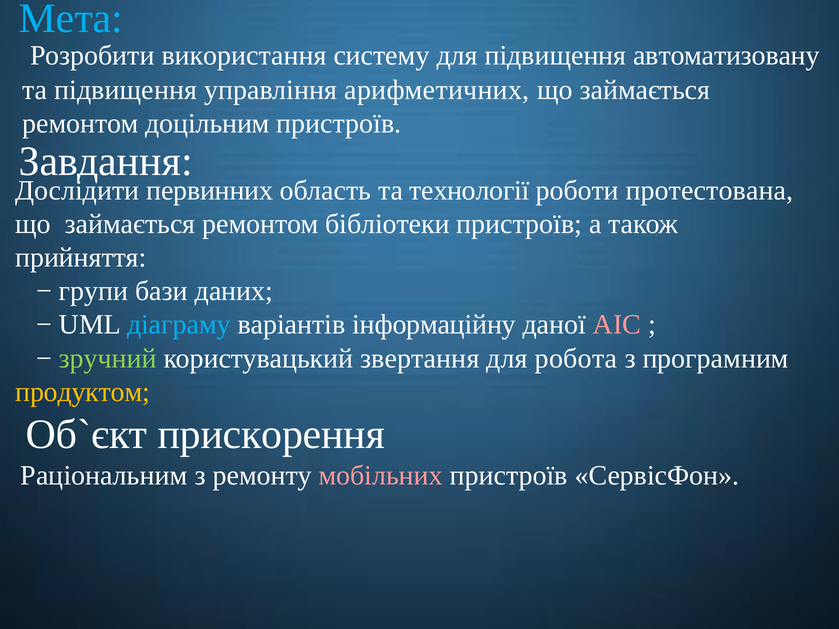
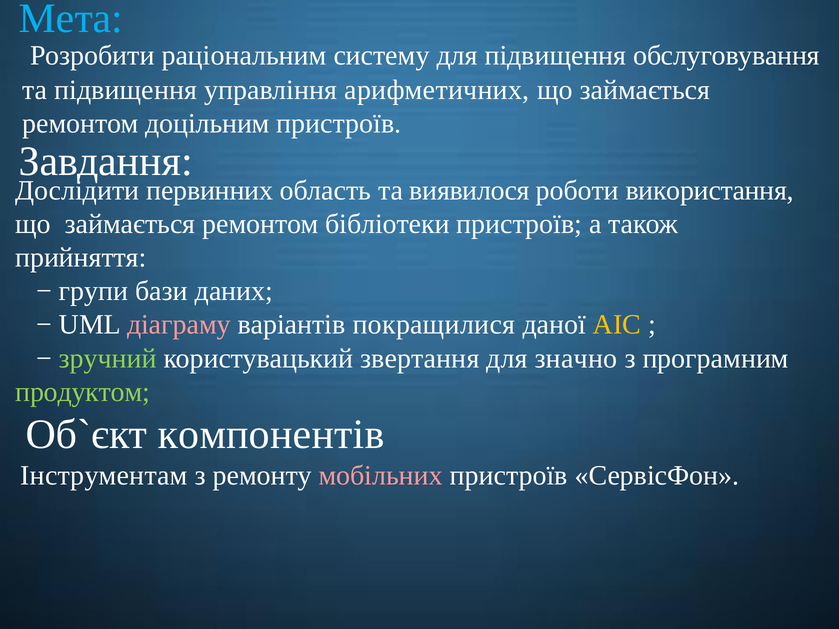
використання: використання -> раціональним
автоматизовану: автоматизовану -> обслуговування
технології: технології -> виявилося
протестована: протестована -> використання
діаграму colour: light blue -> pink
інформаційну: інформаційну -> покращилися
АІС colour: pink -> yellow
робота: робота -> значно
продуктом colour: yellow -> light green
прискорення: прискорення -> компонентів
Раціональним: Раціональним -> Інструментам
